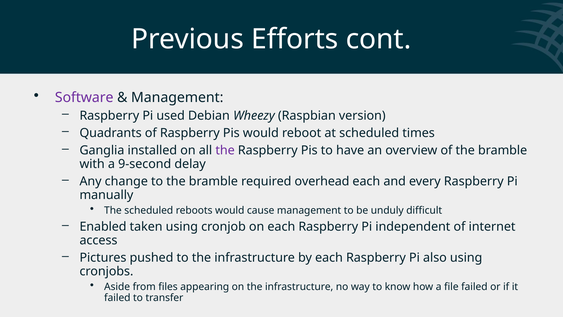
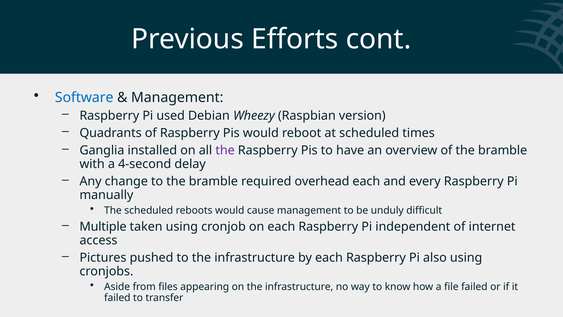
Software colour: purple -> blue
9-second: 9-second -> 4-second
Enabled: Enabled -> Multiple
